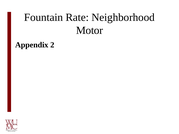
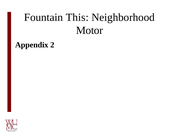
Rate: Rate -> This
